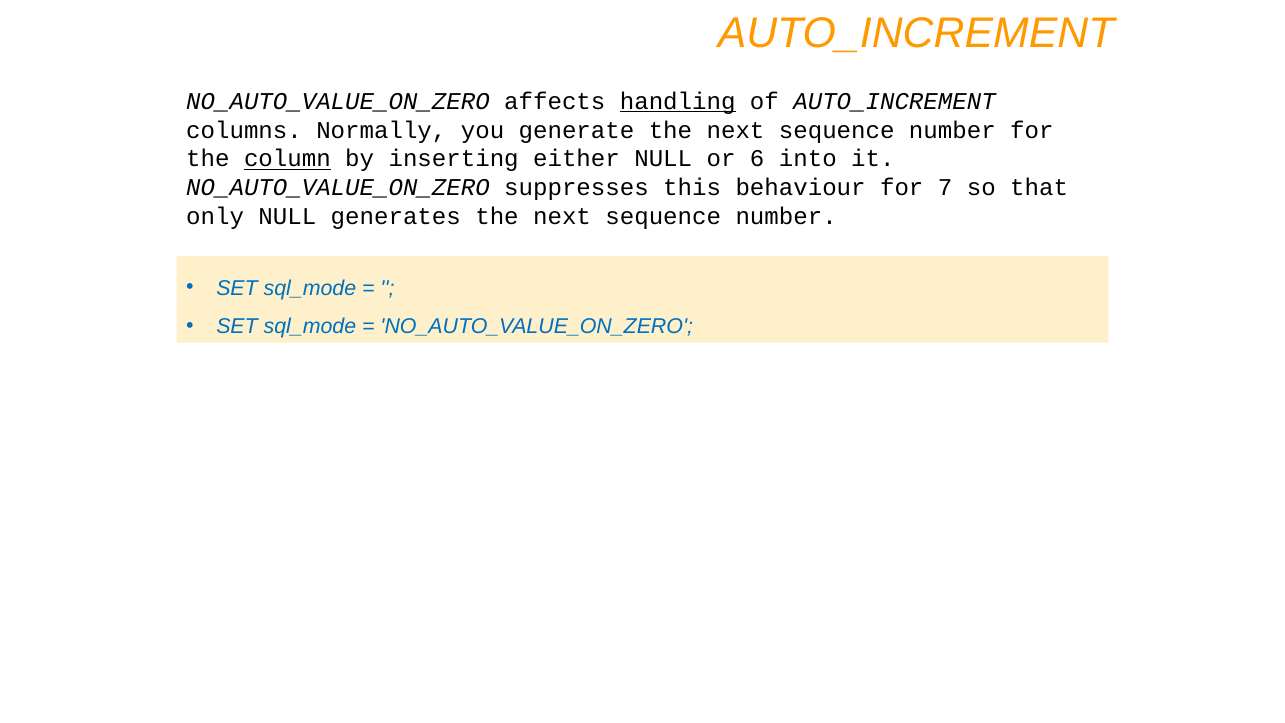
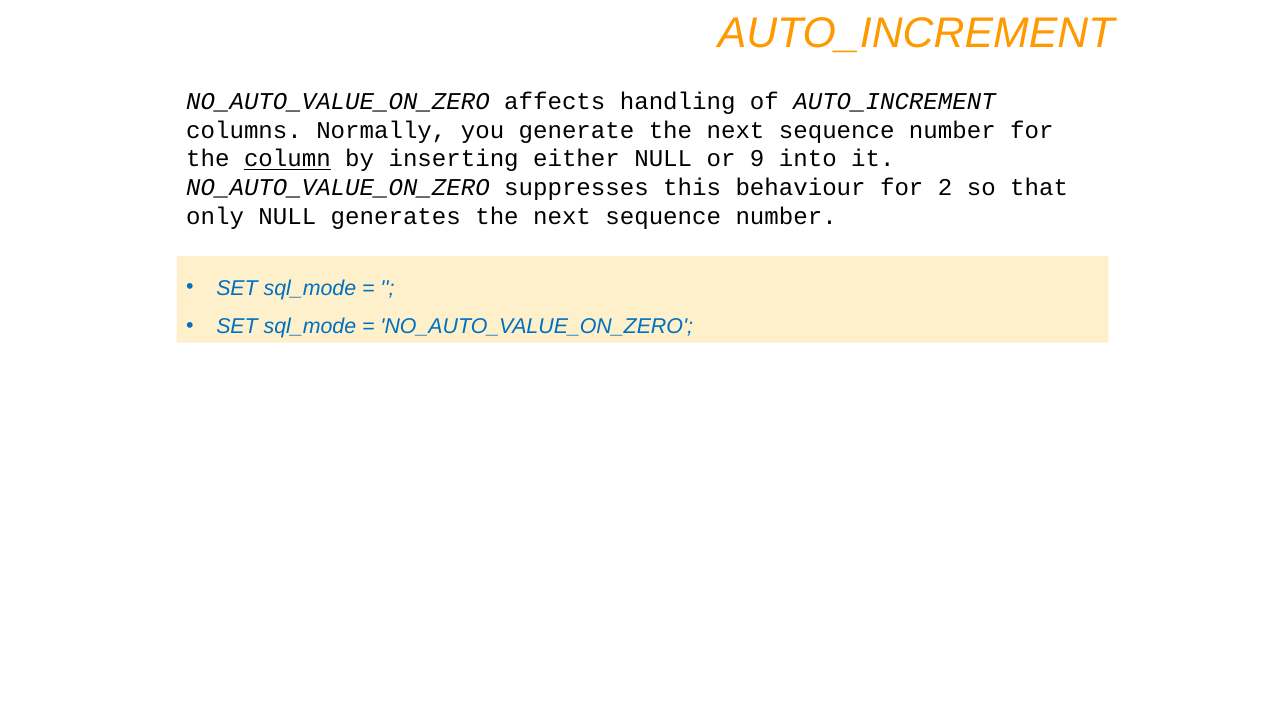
handling underline: present -> none
6: 6 -> 9
7: 7 -> 2
